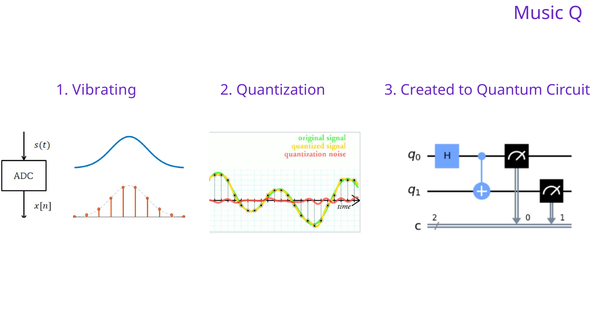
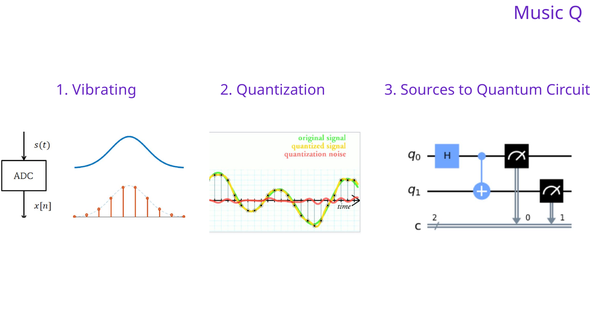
Created: Created -> Sources
